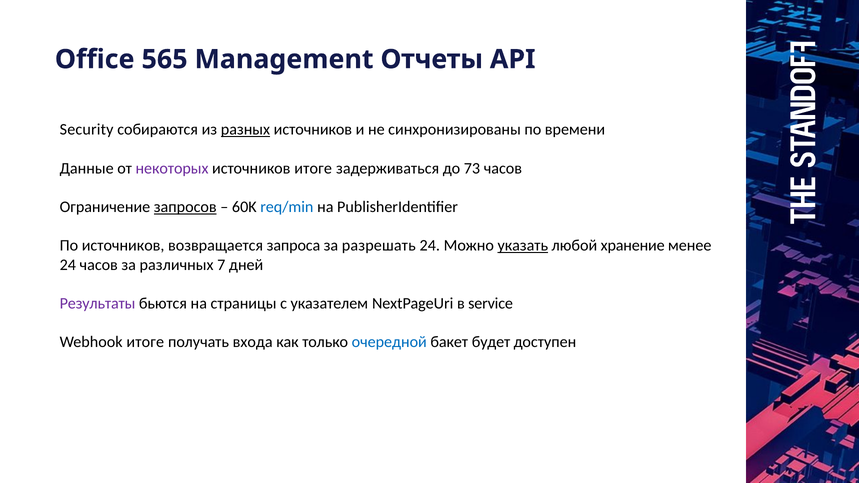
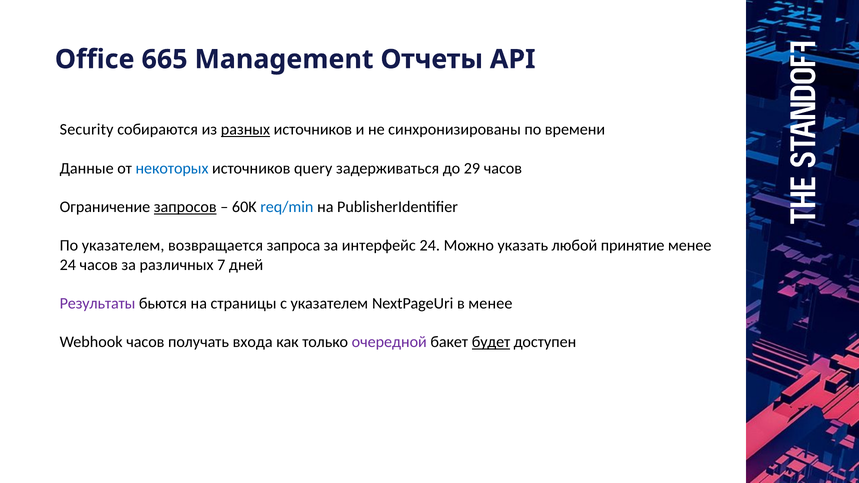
565: 565 -> 665
некоторых colour: purple -> blue
источников итоге: итоге -> query
73: 73 -> 29
По источников: источников -> указателем
разрешать: разрешать -> интерфейс
указать underline: present -> none
хранение: хранение -> принятие
в service: service -> менее
Webhook итоге: итоге -> часов
очередной colour: blue -> purple
будет underline: none -> present
